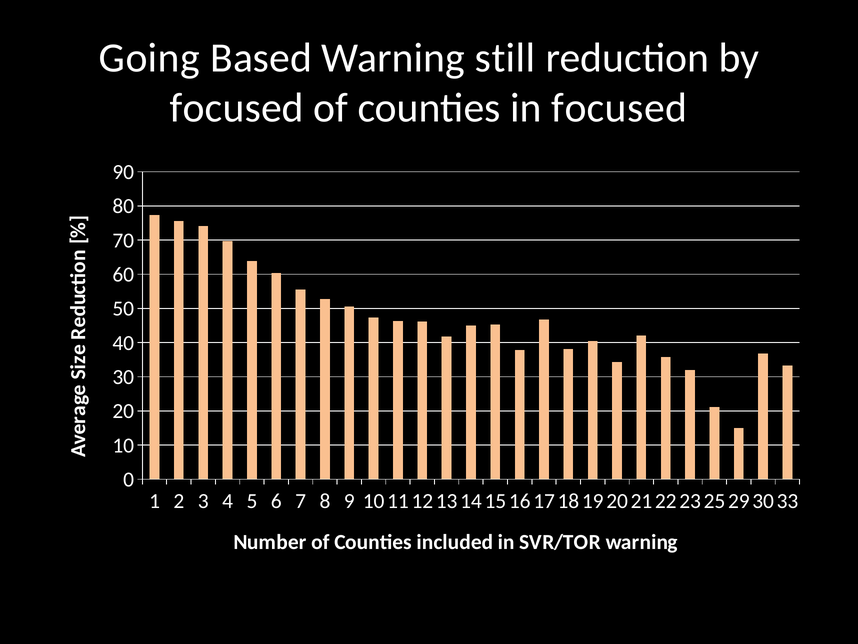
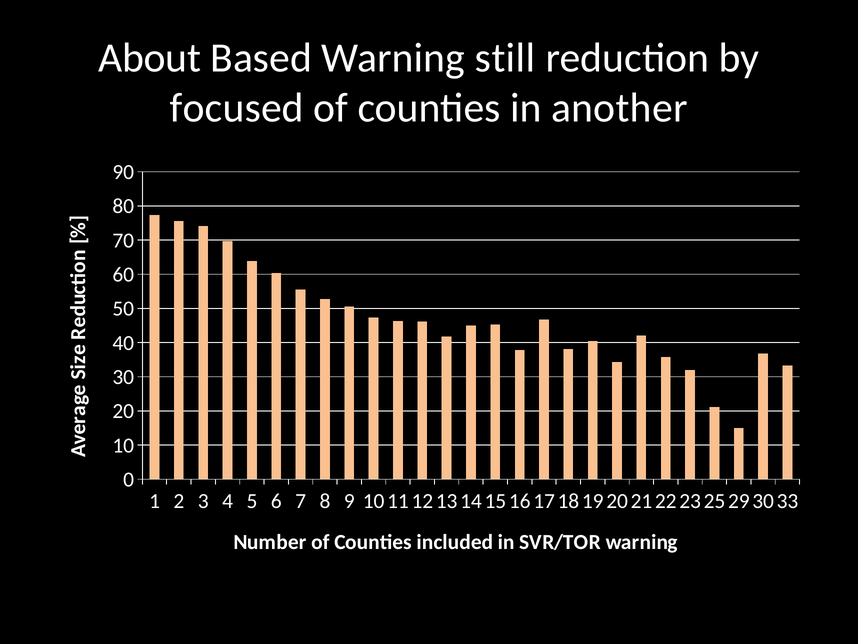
Going: Going -> About
in focused: focused -> another
